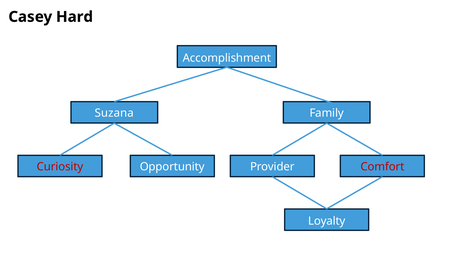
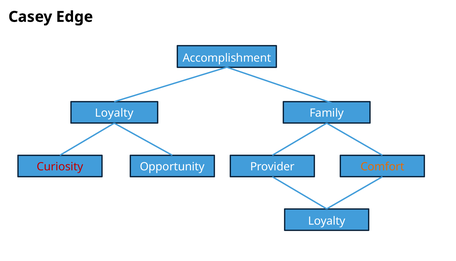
Hard: Hard -> Edge
Suzana at (114, 113): Suzana -> Loyalty
Comfort colour: red -> orange
